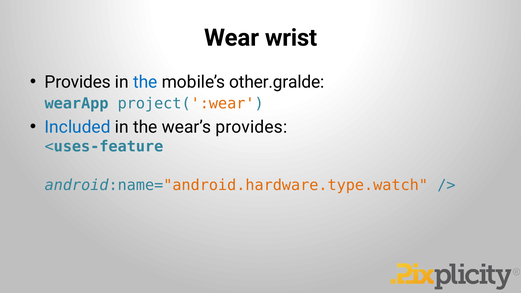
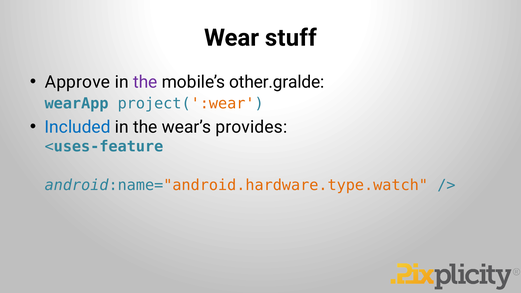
wrist: wrist -> stuff
Provides at (78, 82): Provides -> Approve
the at (145, 82) colour: blue -> purple
